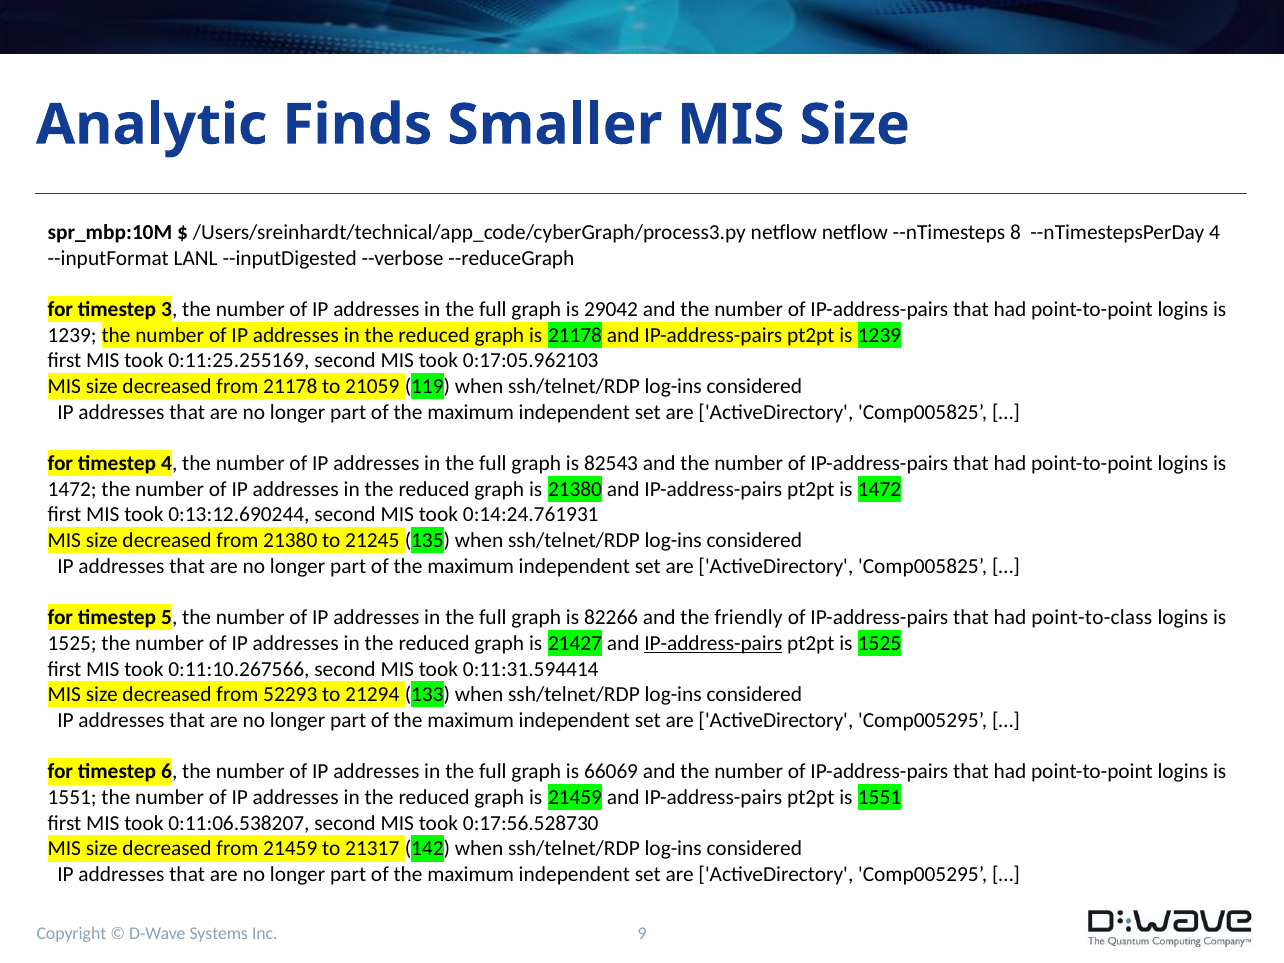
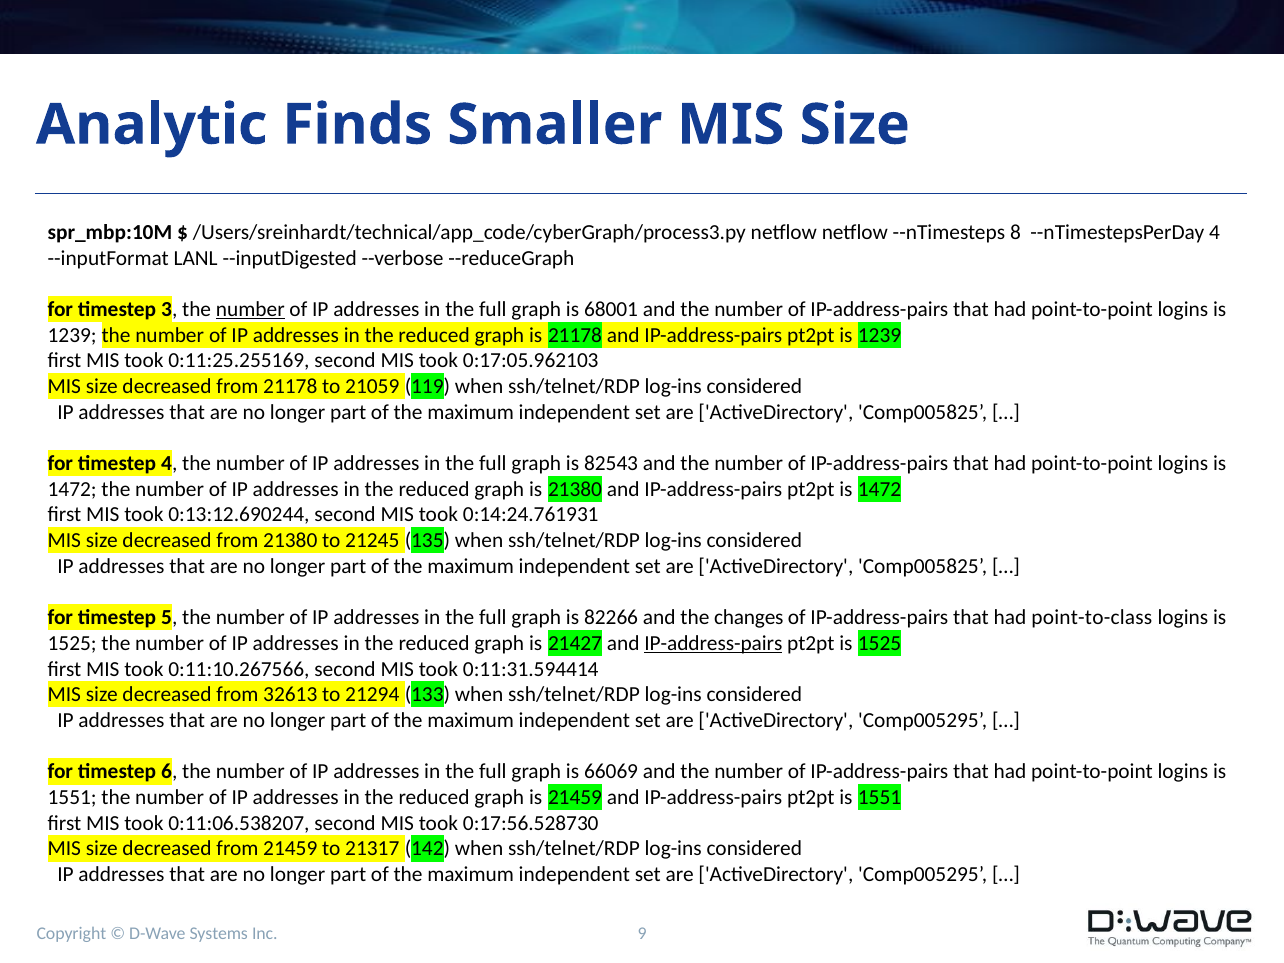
number at (250, 309) underline: none -> present
29042: 29042 -> 68001
friendly: friendly -> changes
52293: 52293 -> 32613
